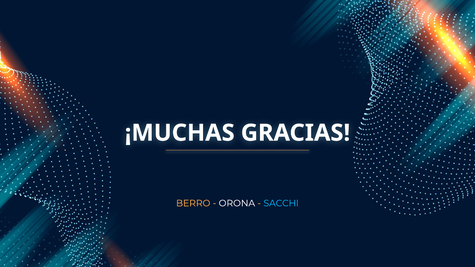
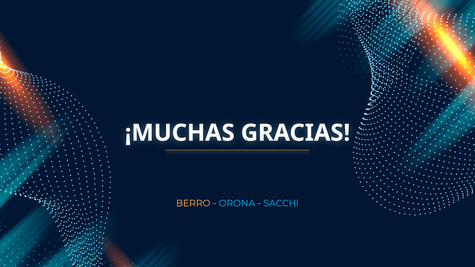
ORONA colour: white -> light blue
